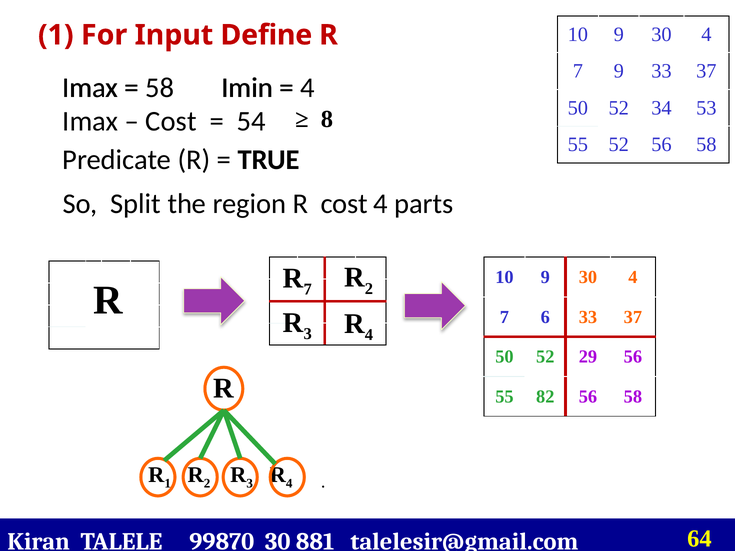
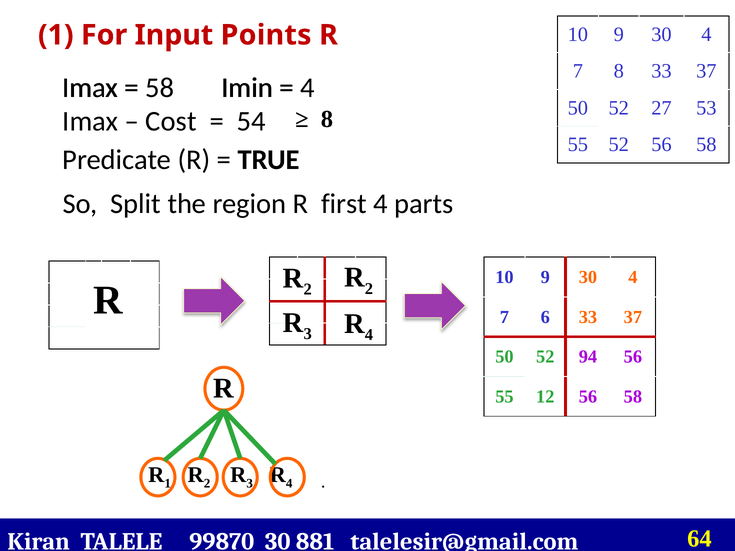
Define: Define -> Points
7 9: 9 -> 8
34: 34 -> 27
R cost: cost -> first
7 at (308, 289): 7 -> 2
29: 29 -> 94
82: 82 -> 12
